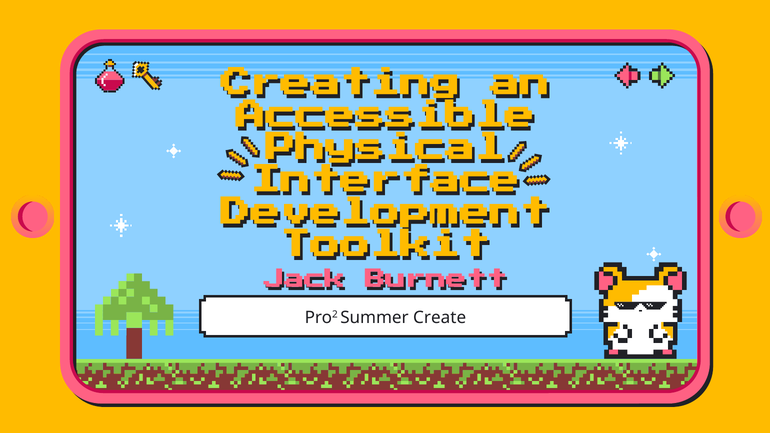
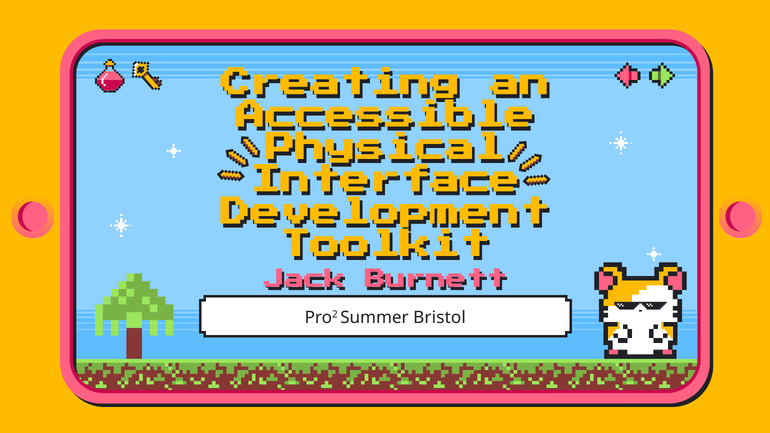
Create: Create -> Bristol
